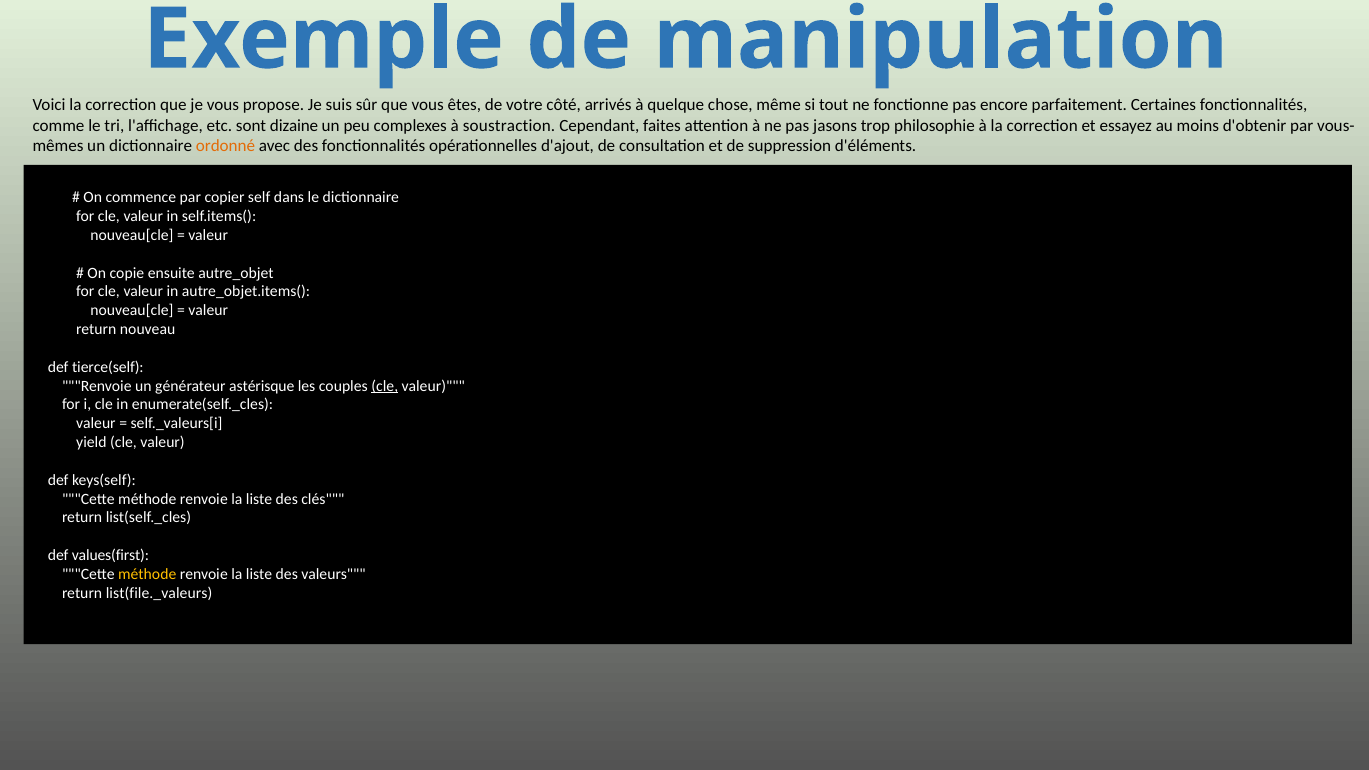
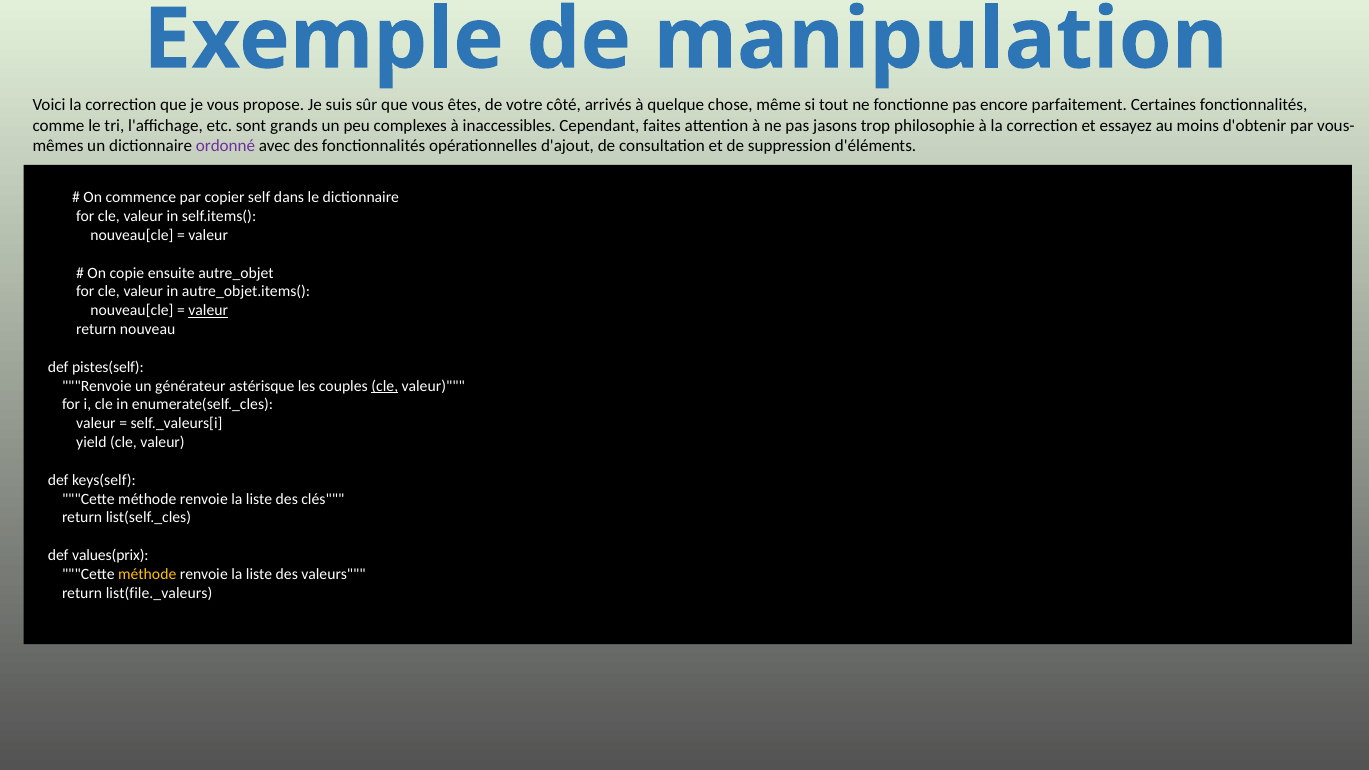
dizaine: dizaine -> grands
soustraction: soustraction -> inaccessibles
ordonné colour: orange -> purple
valeur at (208, 311) underline: none -> present
tierce(self: tierce(self -> pistes(self
values(first: values(first -> values(prix
